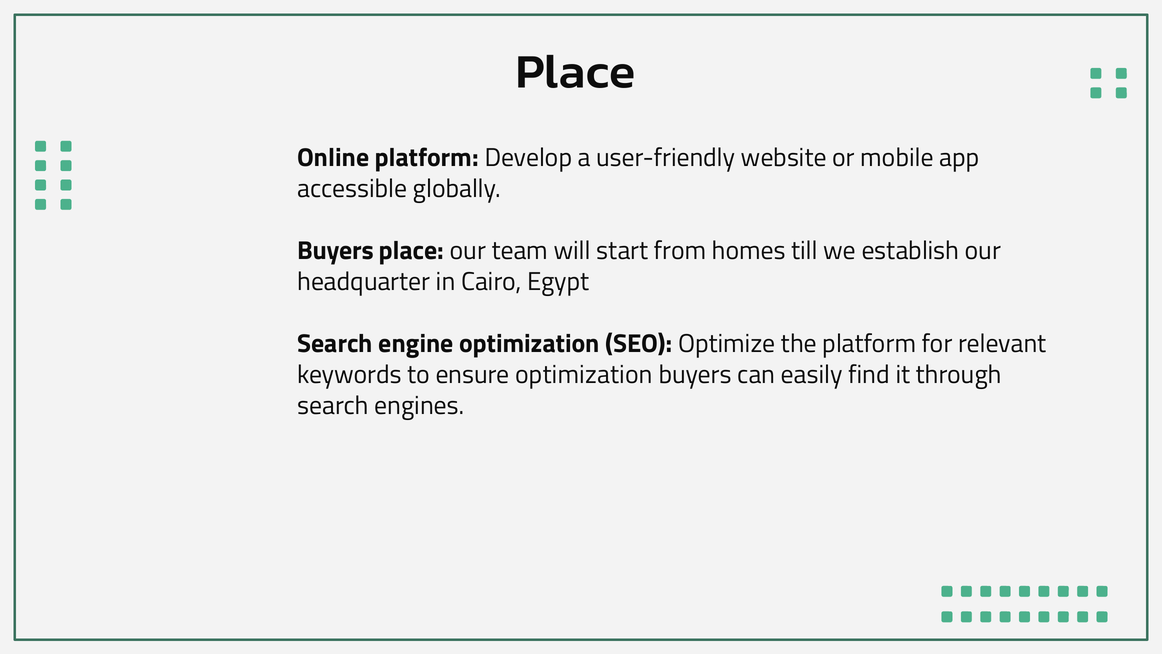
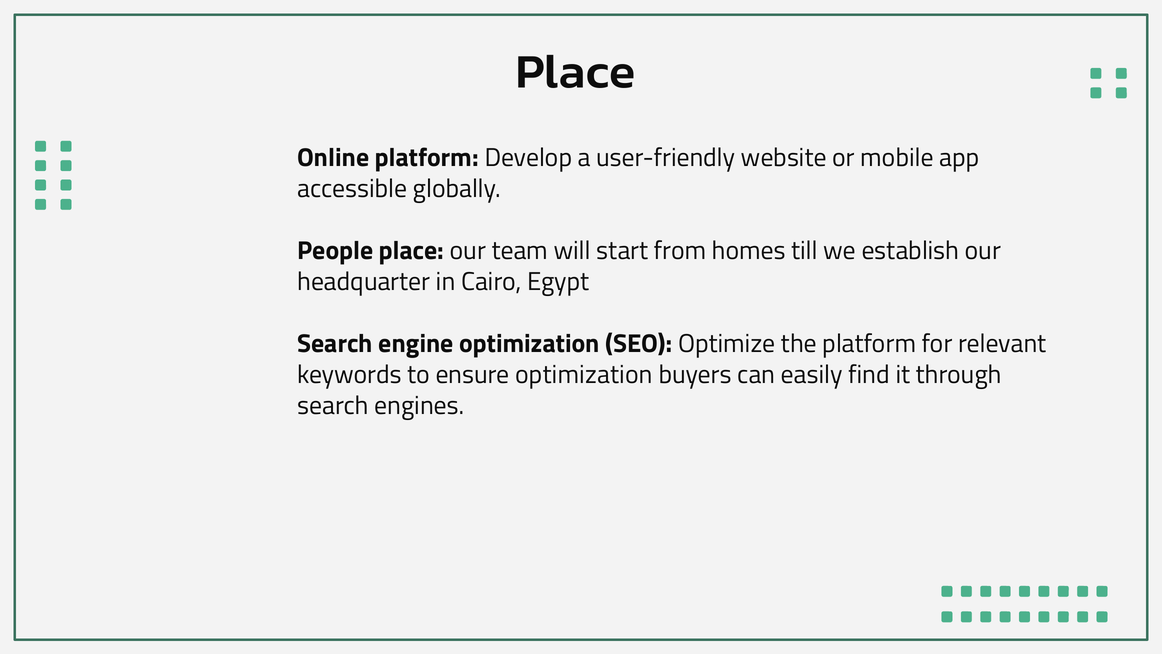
Buyers at (335, 251): Buyers -> People
